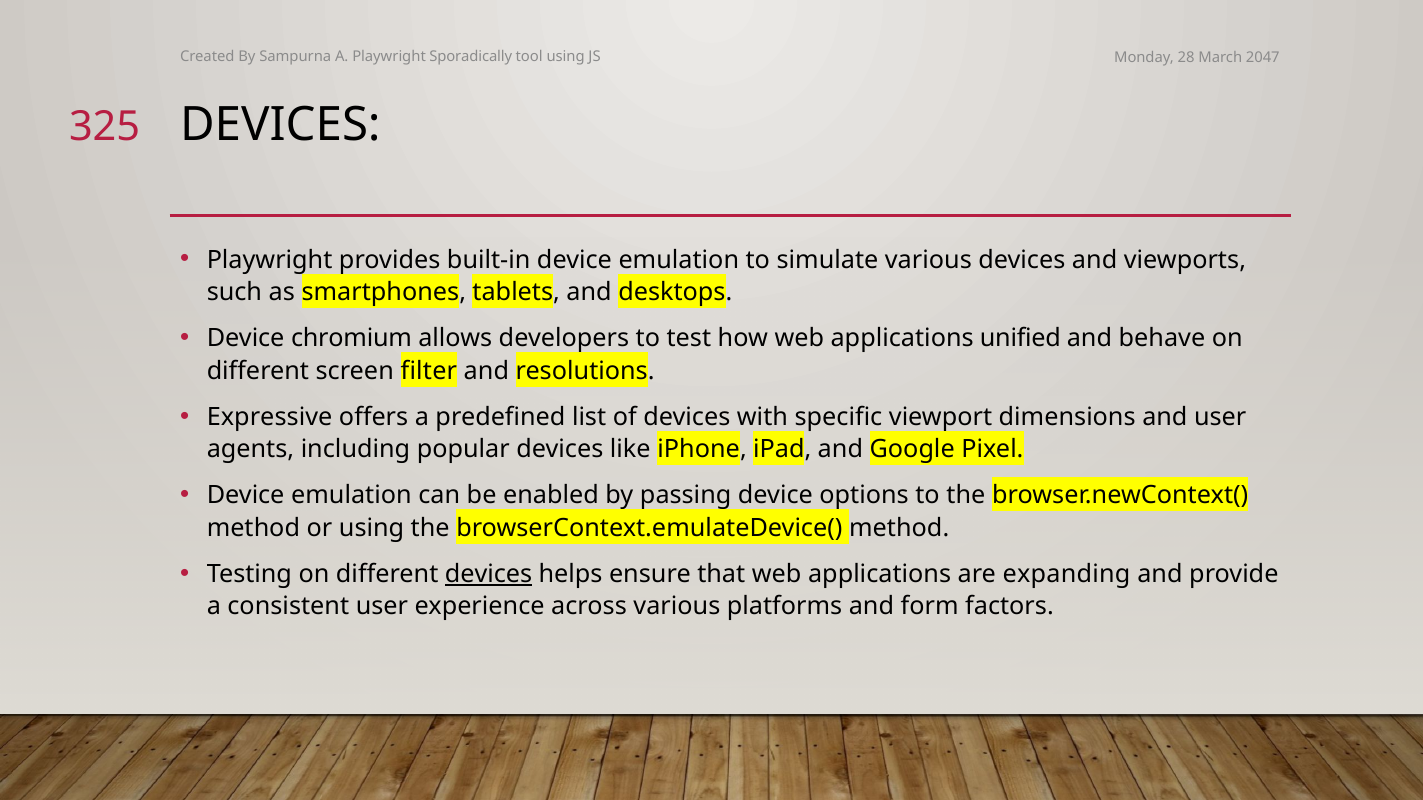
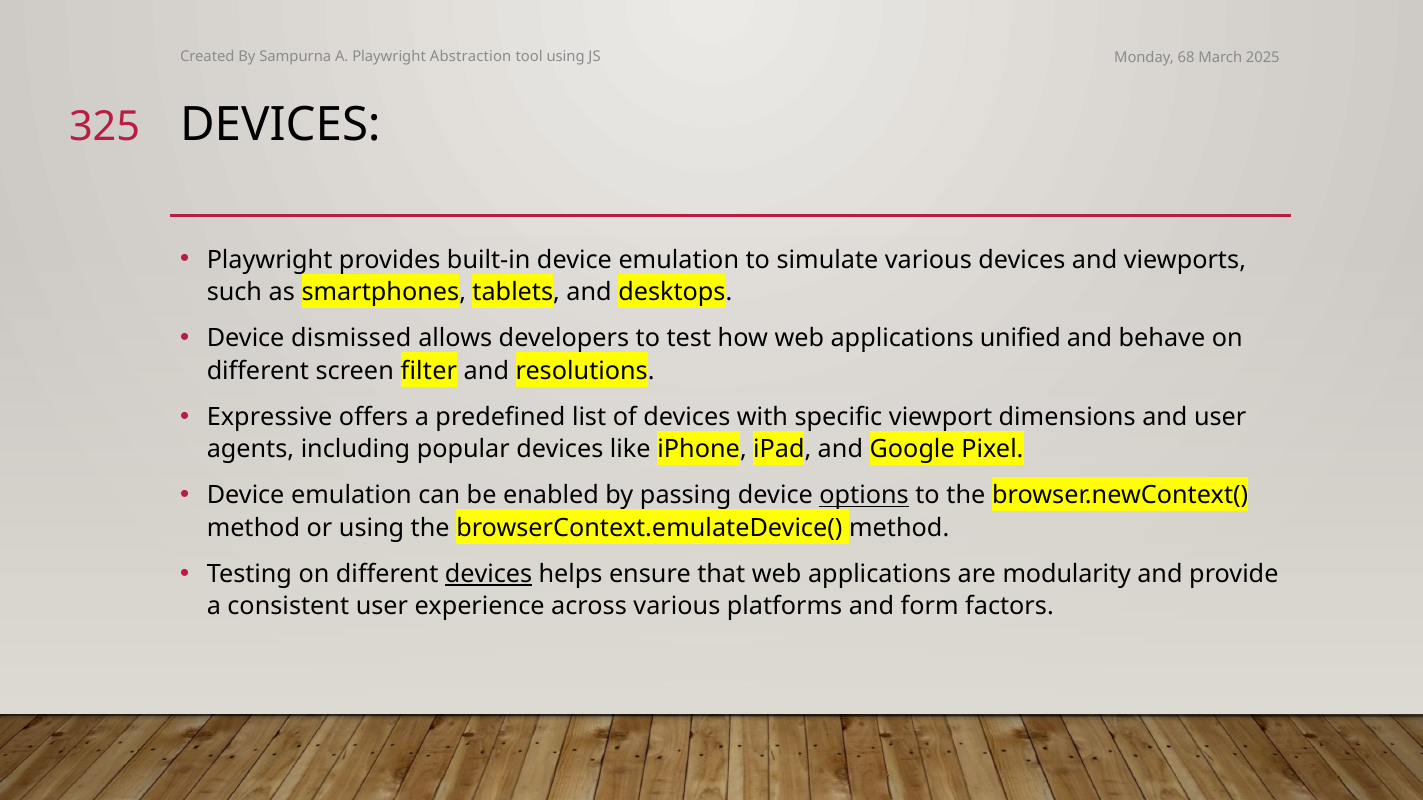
Sporadically: Sporadically -> Abstraction
28: 28 -> 68
2047: 2047 -> 2025
chromium: chromium -> dismissed
options underline: none -> present
expanding: expanding -> modularity
